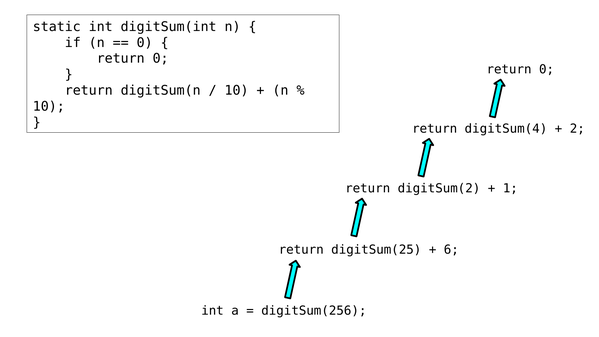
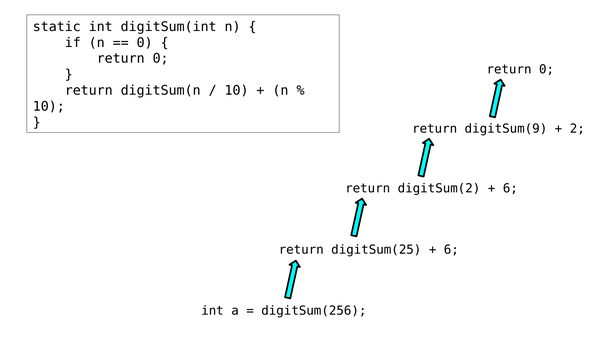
digitSum(4: digitSum(4 -> digitSum(9
1 at (510, 188): 1 -> 6
